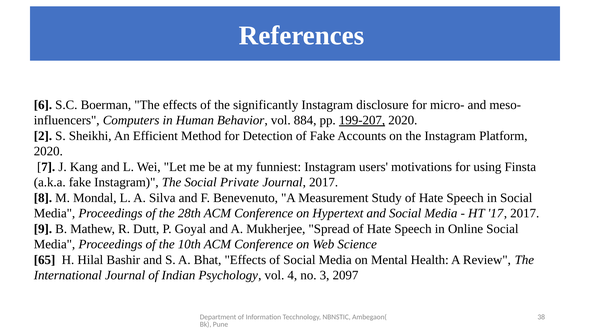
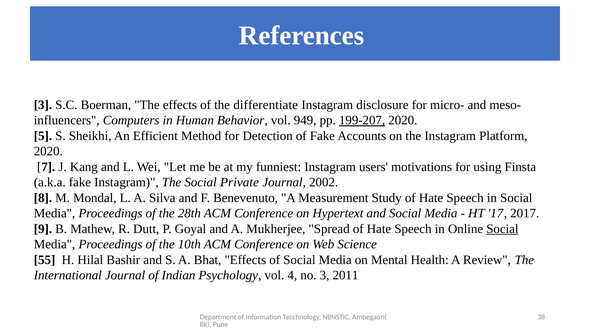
6 at (43, 105): 6 -> 3
significantly: significantly -> differentiate
884: 884 -> 949
2: 2 -> 5
Journal 2017: 2017 -> 2002
Social at (502, 229) underline: none -> present
65: 65 -> 55
2097: 2097 -> 2011
